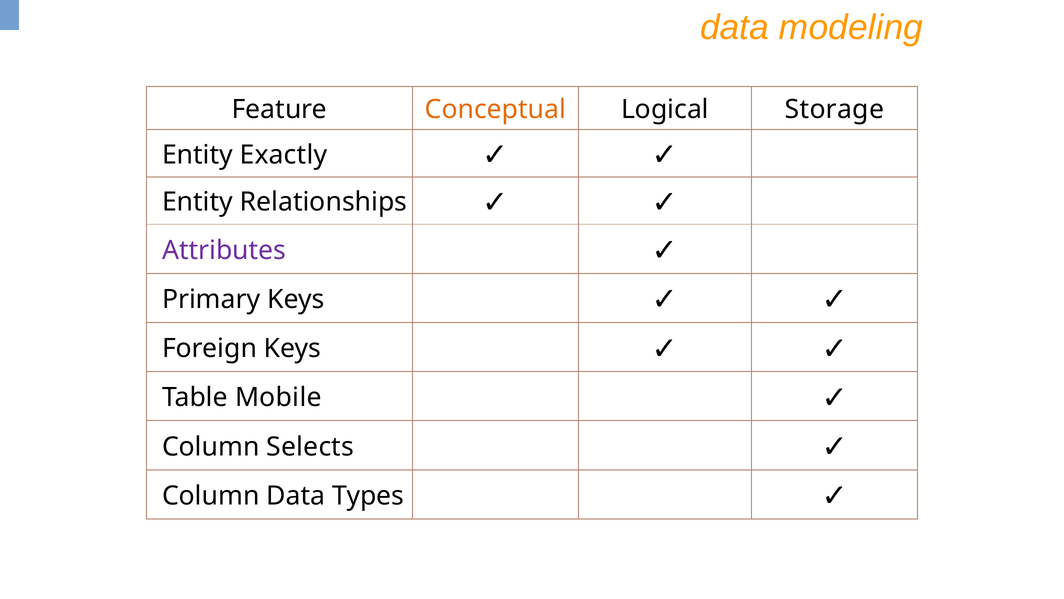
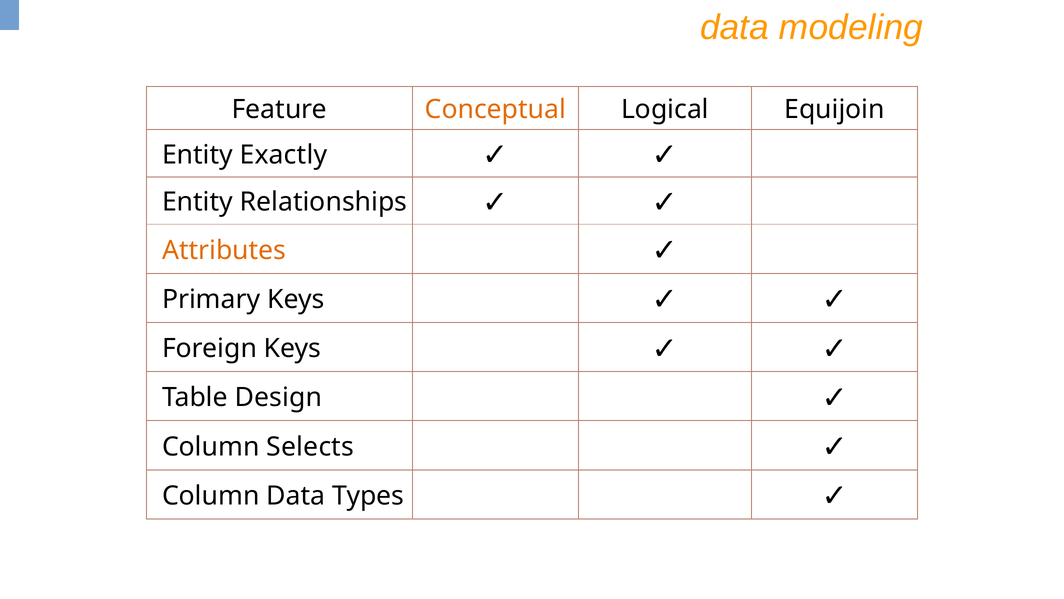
Storage: Storage -> Equijoin
Attributes colour: purple -> orange
Mobile: Mobile -> Design
